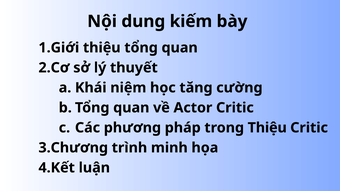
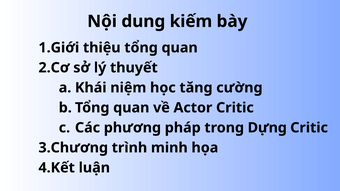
trong Thiệu: Thiệu -> Dựng
